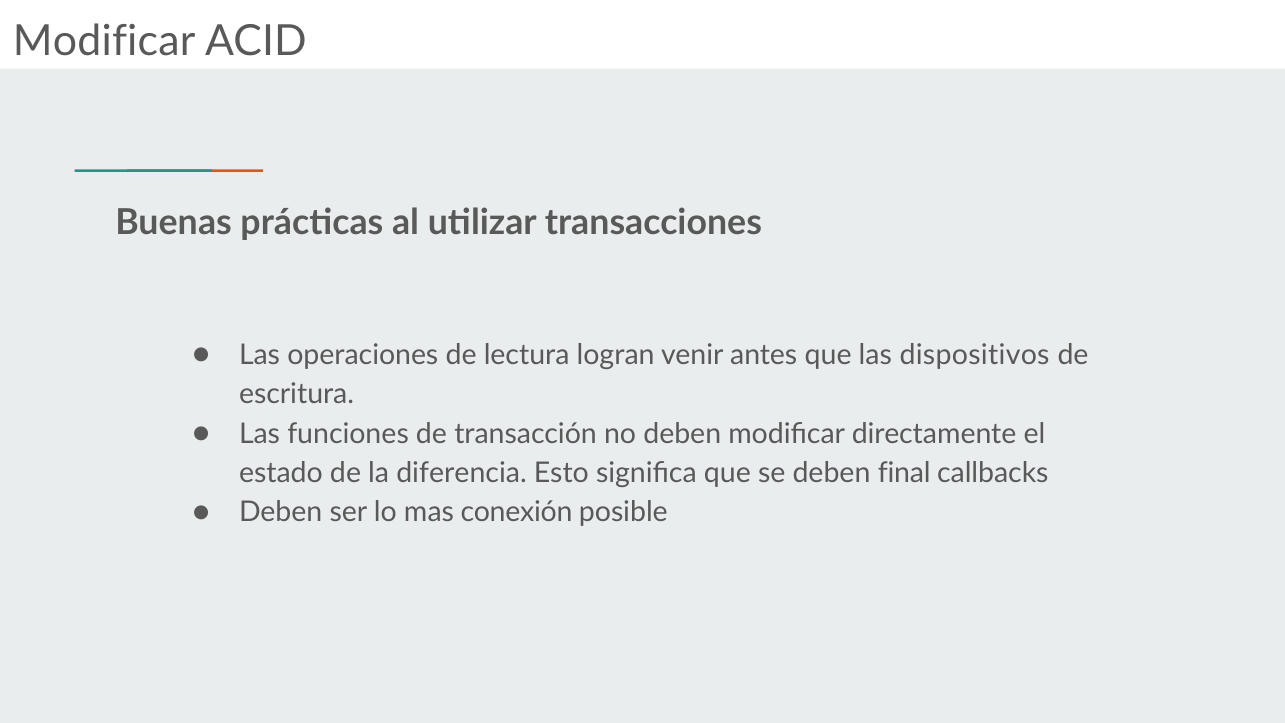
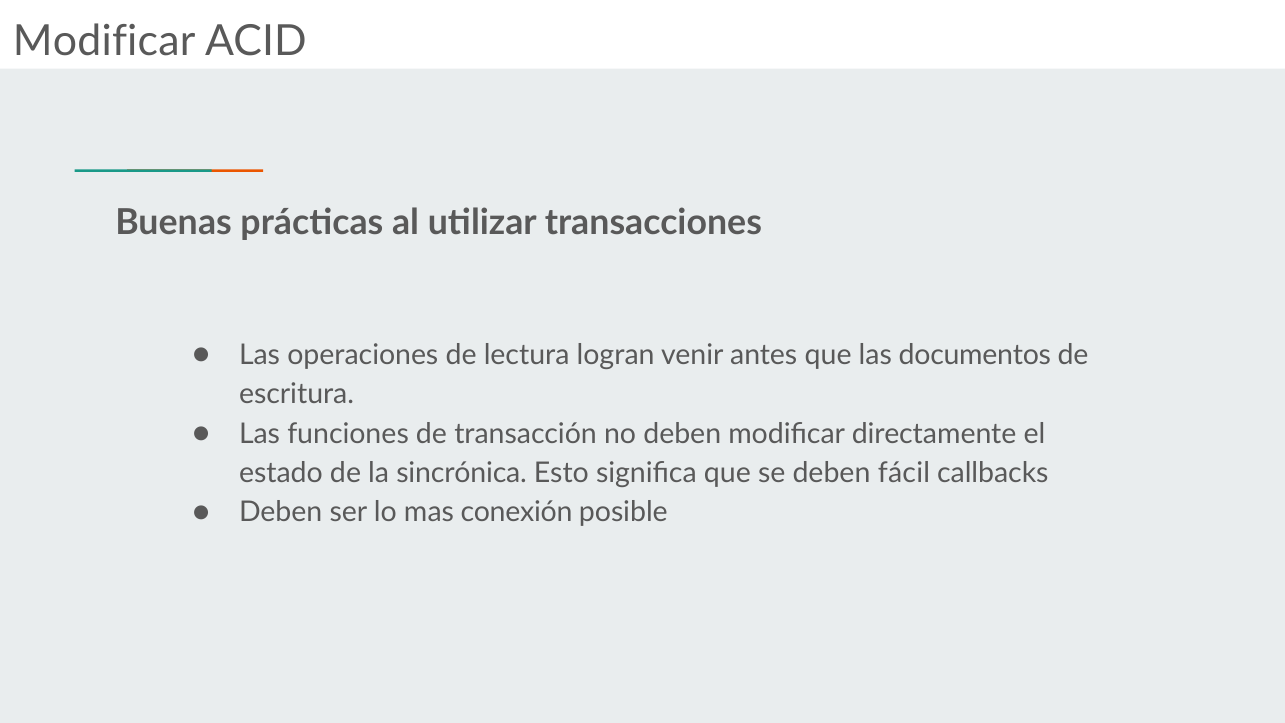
dispositivos: dispositivos -> documentos
diferencia: diferencia -> sincrónica
final: final -> fácil
